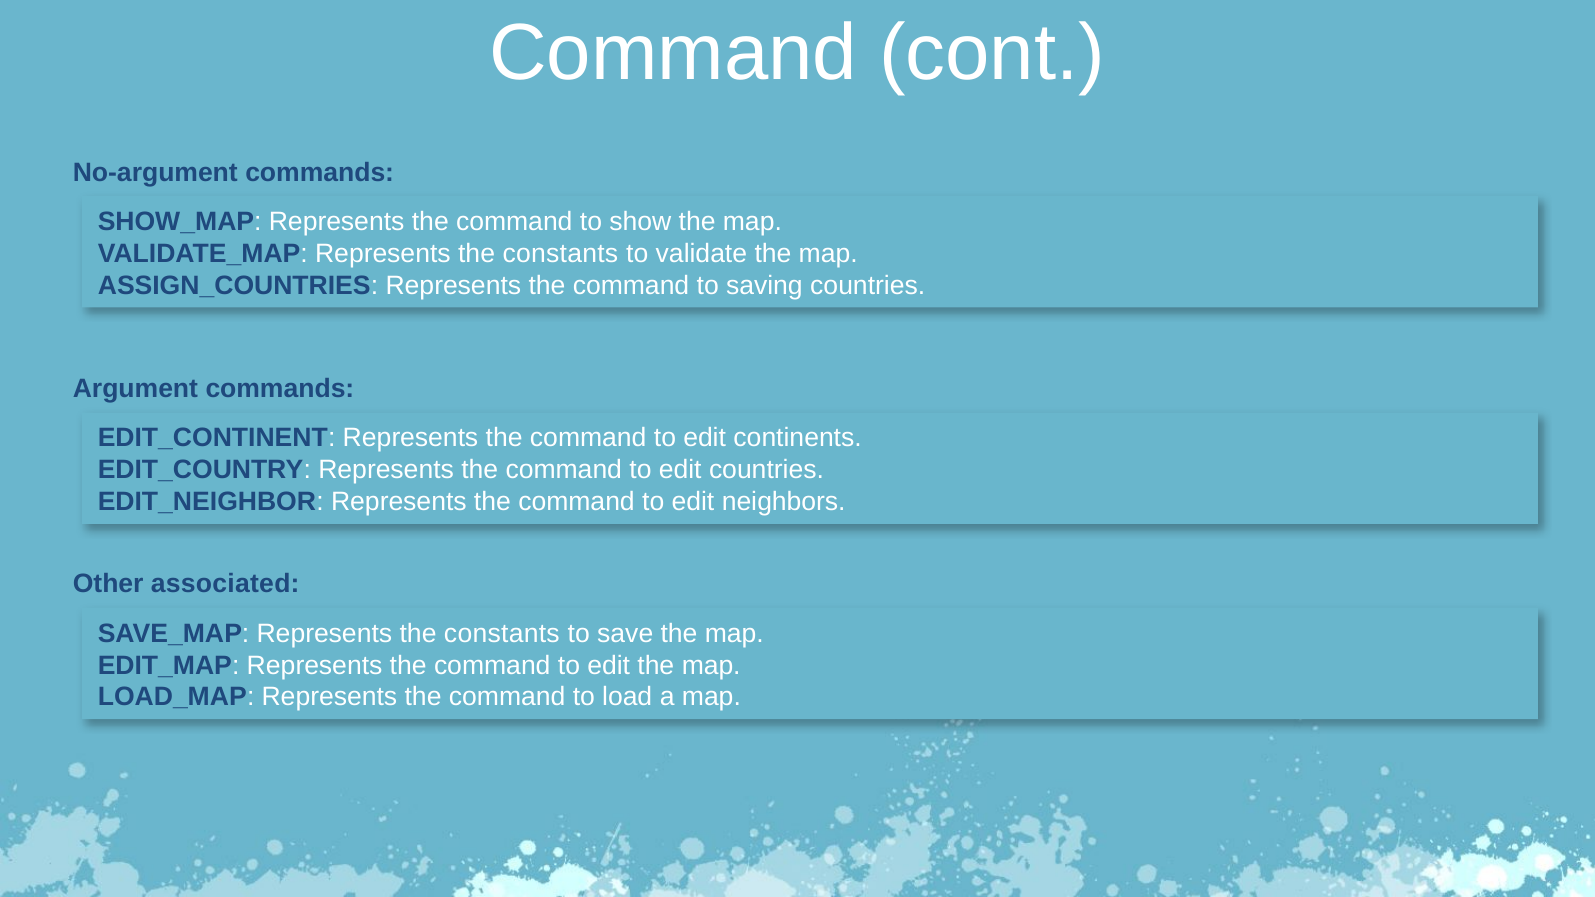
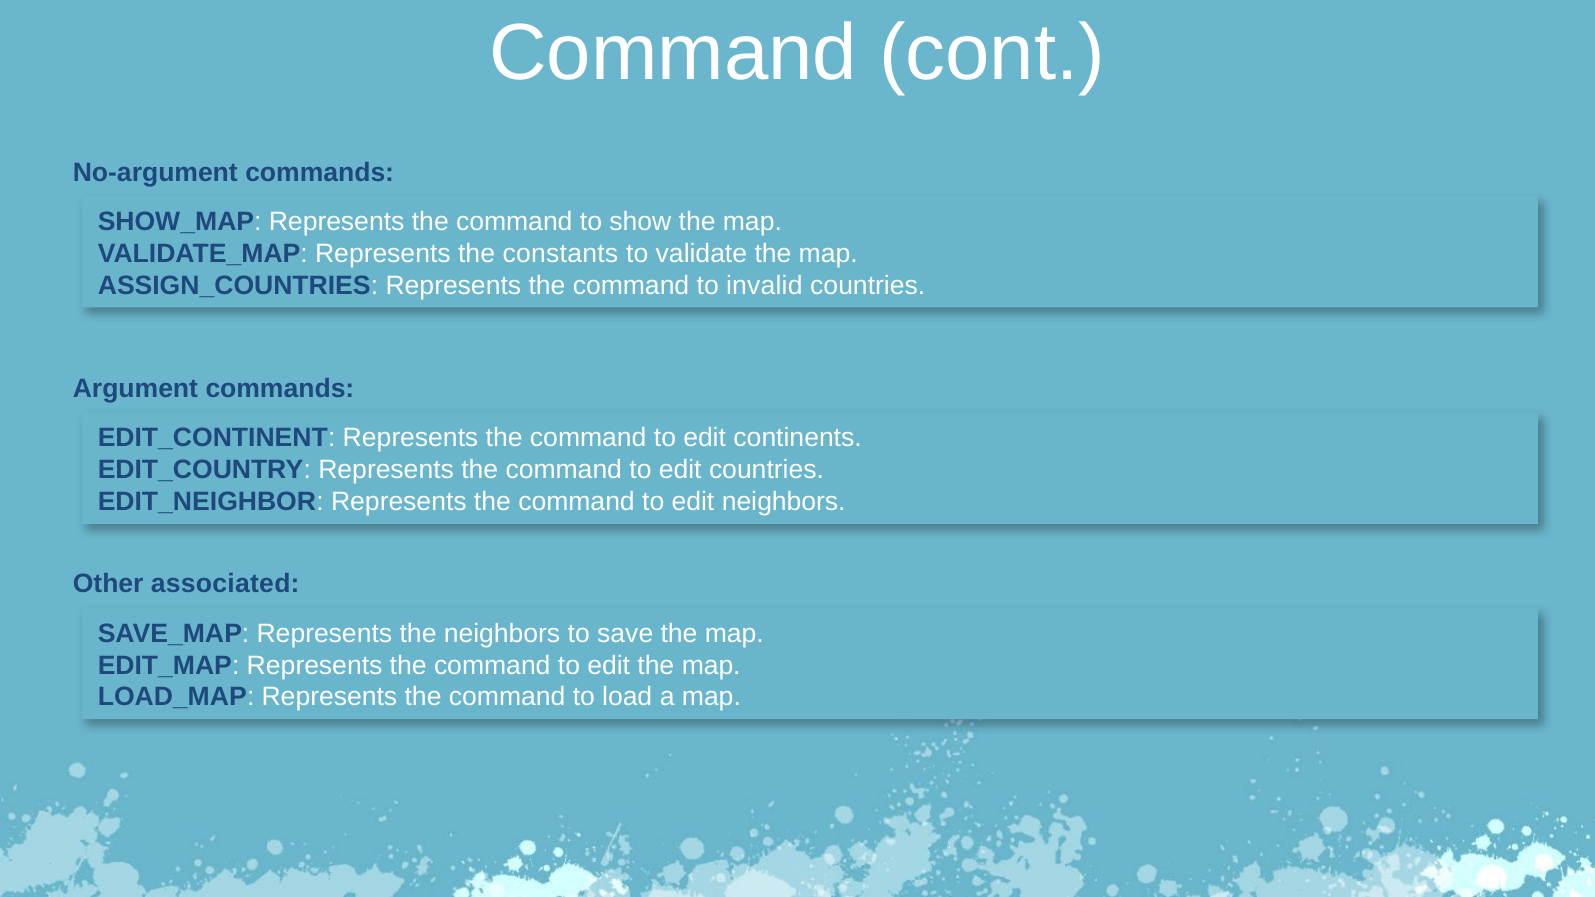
saving: saving -> invalid
SAVE_MAP Represents the constants: constants -> neighbors
